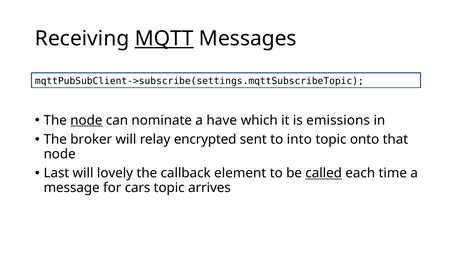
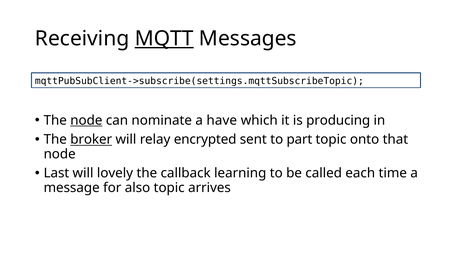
emissions: emissions -> producing
broker underline: none -> present
into: into -> part
element: element -> learning
called underline: present -> none
cars: cars -> also
